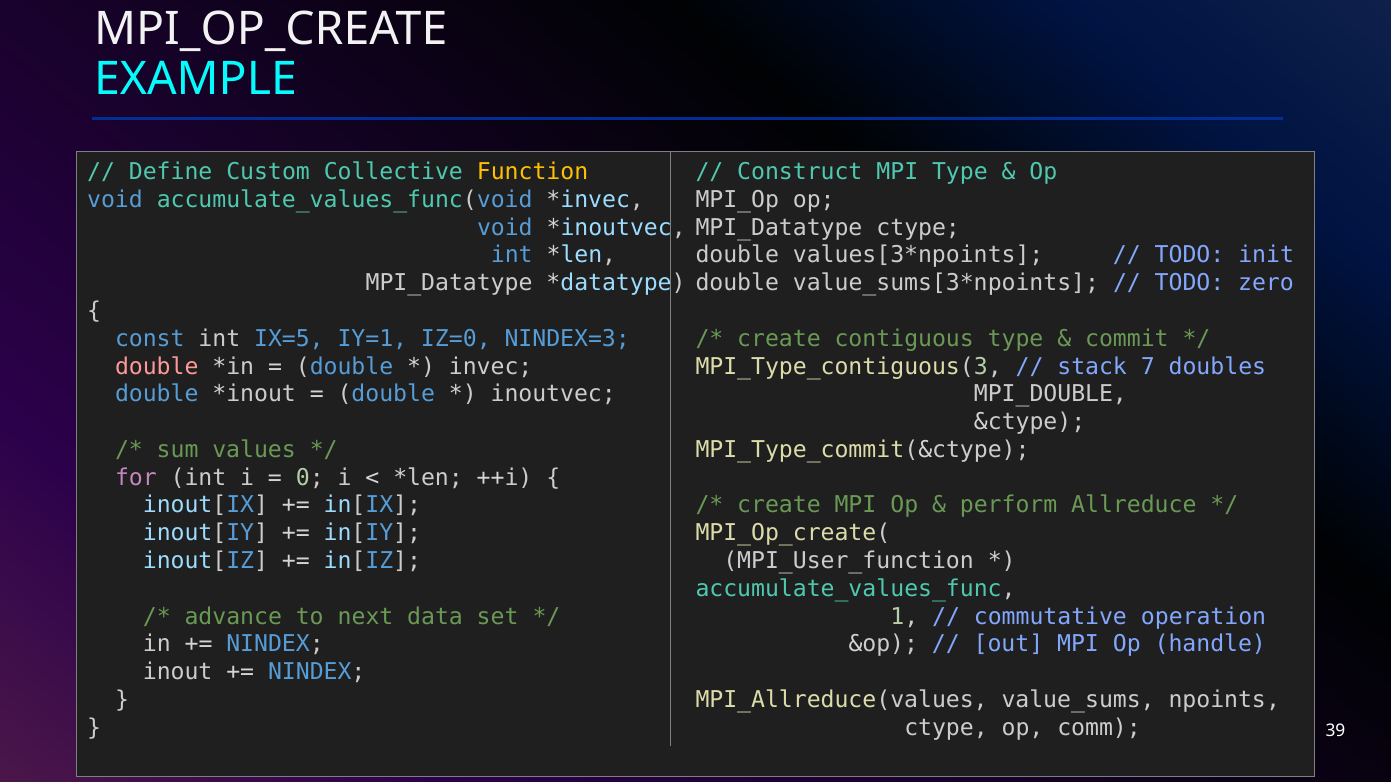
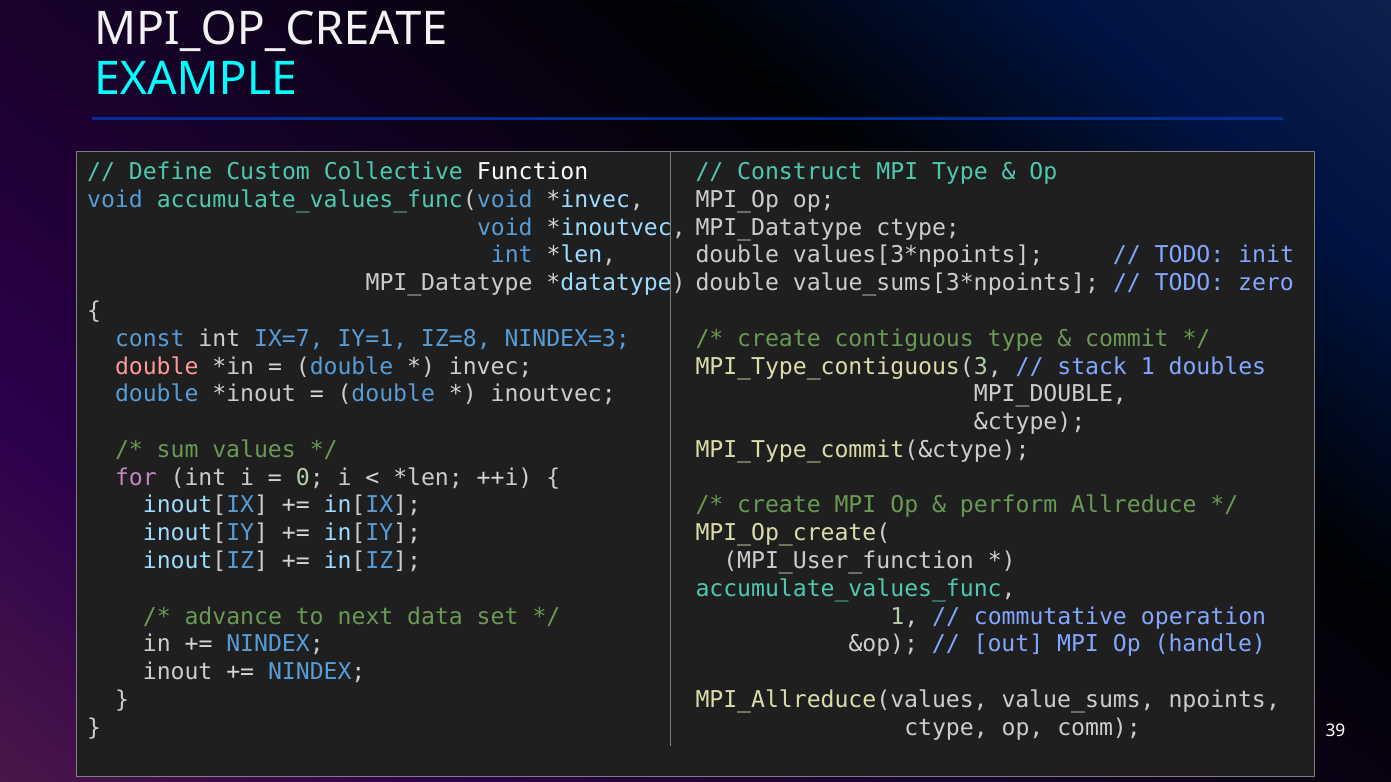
Function colour: yellow -> white
IX=5: IX=5 -> IX=7
IZ=0: IZ=0 -> IZ=8
stack 7: 7 -> 1
